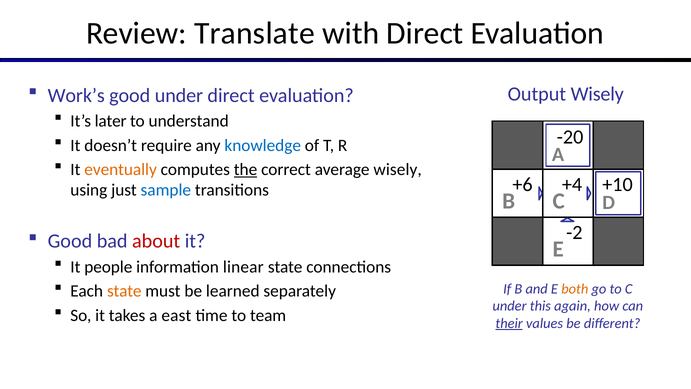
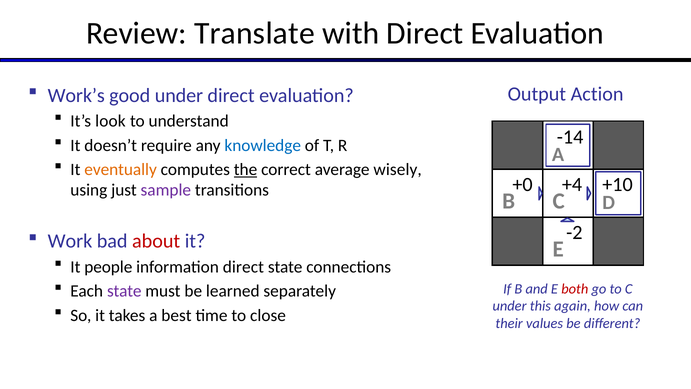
Output Wisely: Wisely -> Action
later: later -> look
-20: -20 -> -14
+6: +6 -> +0
sample colour: blue -> purple
Good at (70, 241): Good -> Work
information linear: linear -> direct
state at (124, 291) colour: orange -> purple
both colour: orange -> red
east: east -> best
team: team -> close
their underline: present -> none
